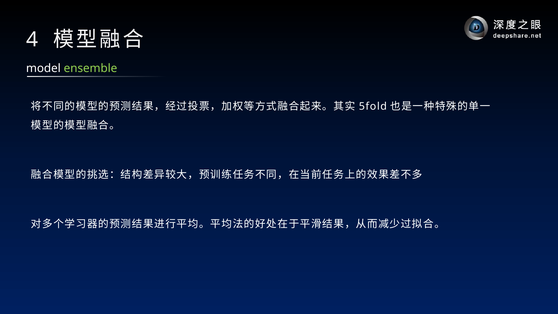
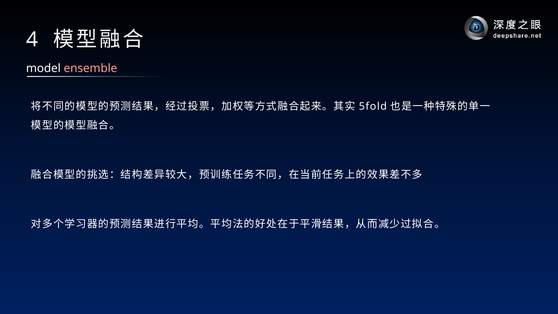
ensemble colour: light green -> pink
